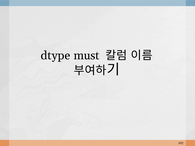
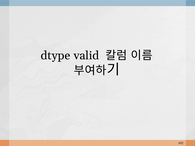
must: must -> valid
